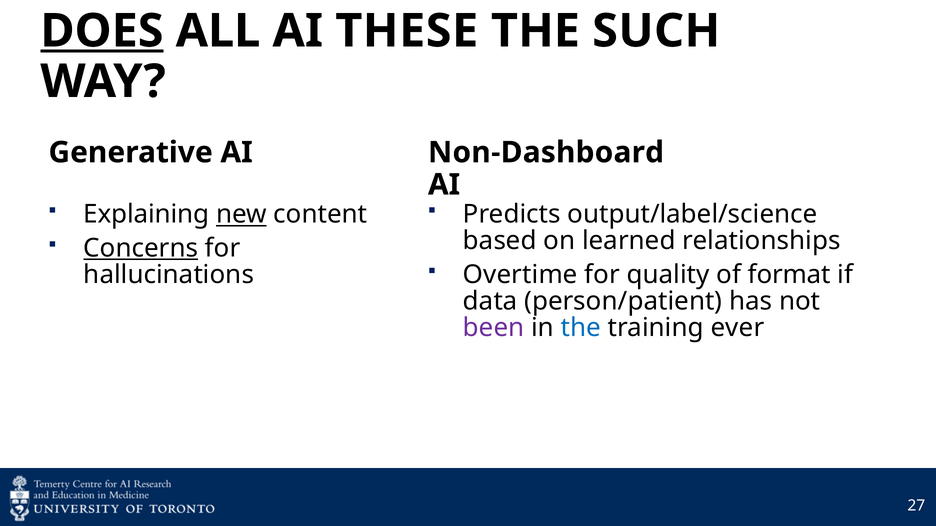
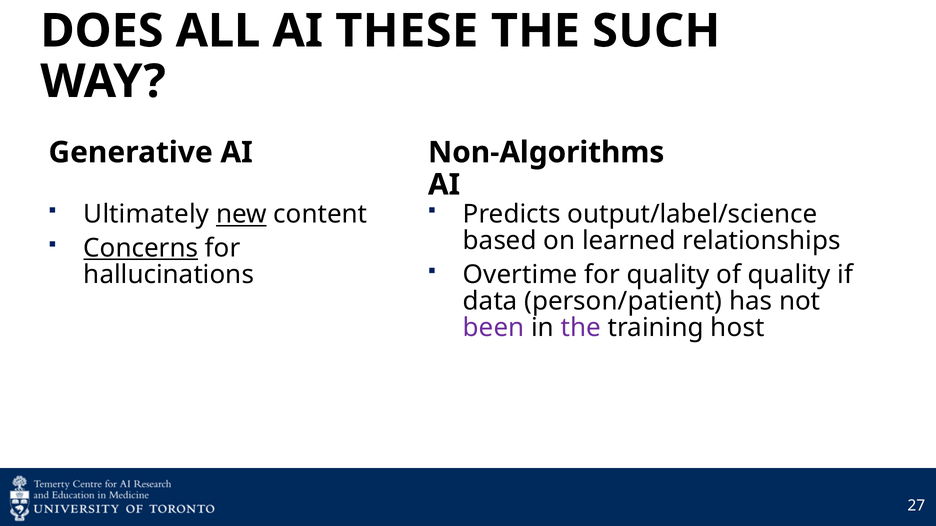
DOES underline: present -> none
Non-Dashboard: Non-Dashboard -> Non-Algorithms
Explaining: Explaining -> Ultimately
of format: format -> quality
the at (581, 328) colour: blue -> purple
ever: ever -> host
